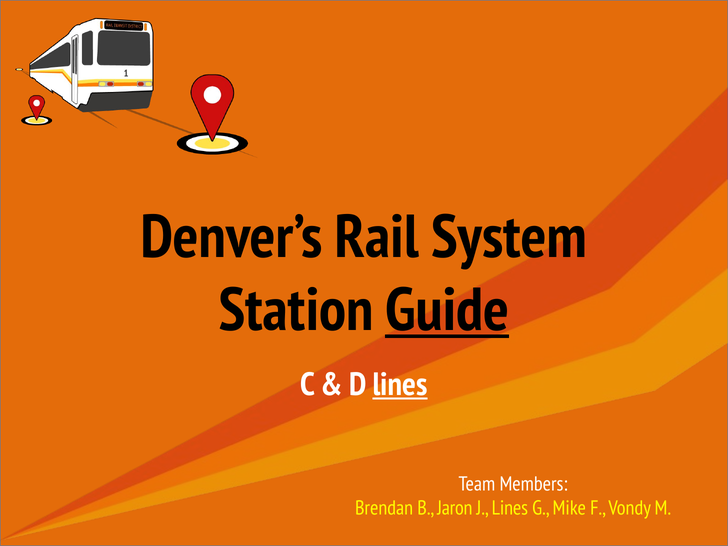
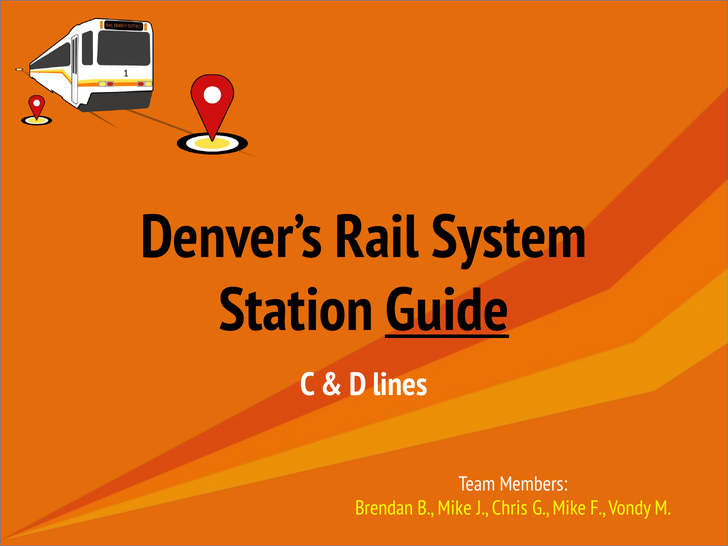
lines at (400, 385) underline: present -> none
B Jaron: Jaron -> Mike
J Lines: Lines -> Chris
